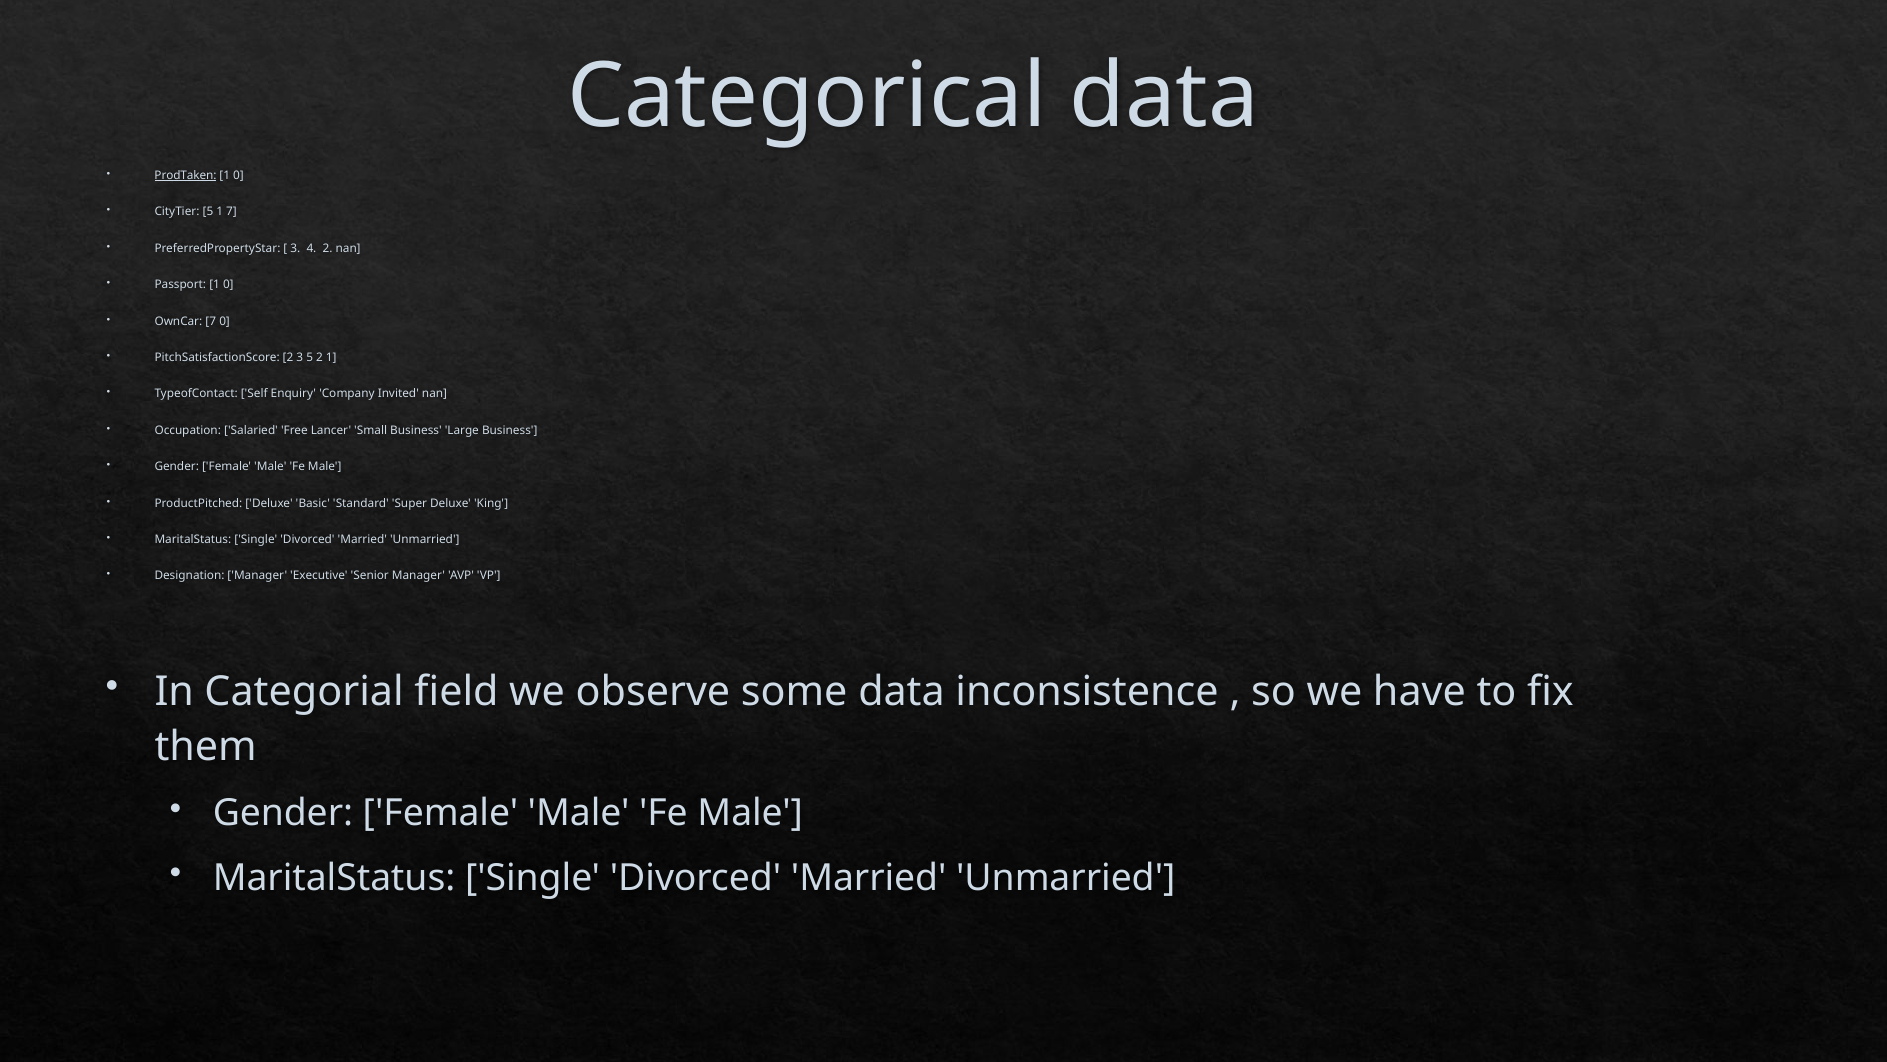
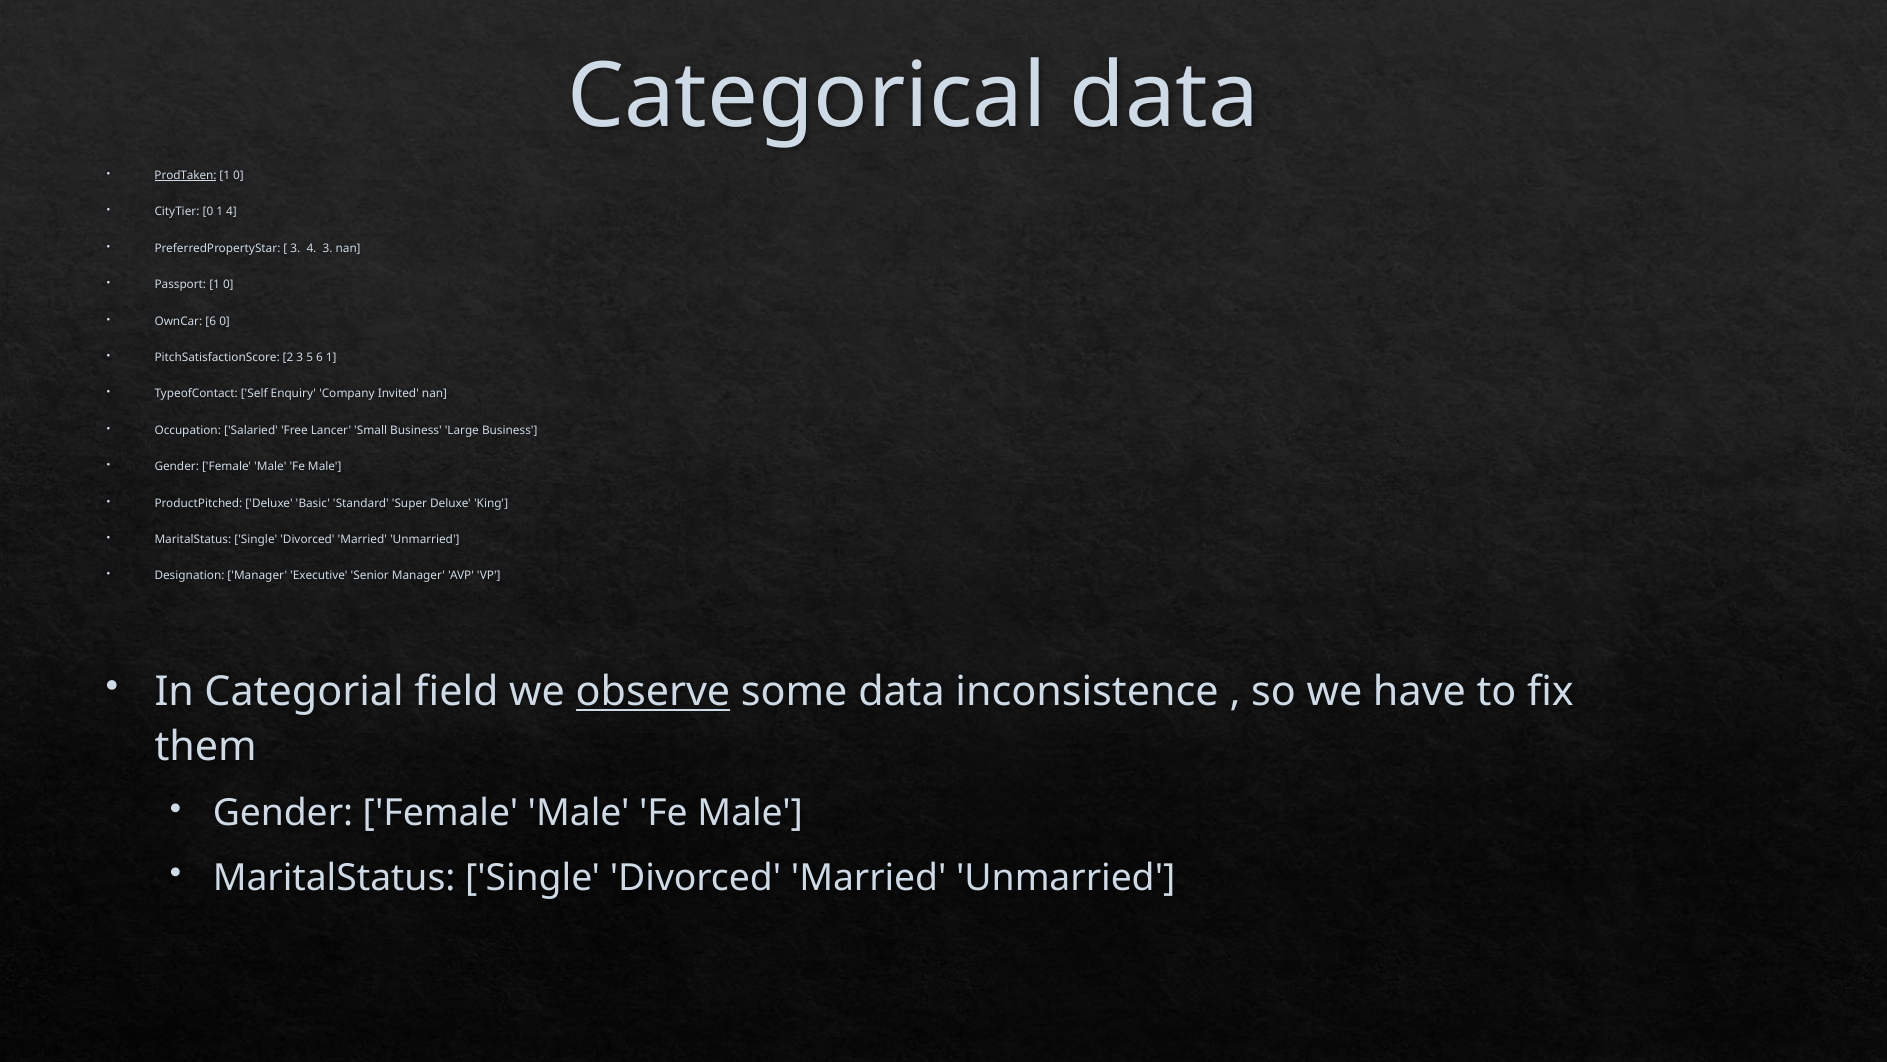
CityTier 5: 5 -> 0
1 7: 7 -> 4
4 2: 2 -> 3
OwnCar 7: 7 -> 6
5 2: 2 -> 6
observe underline: none -> present
